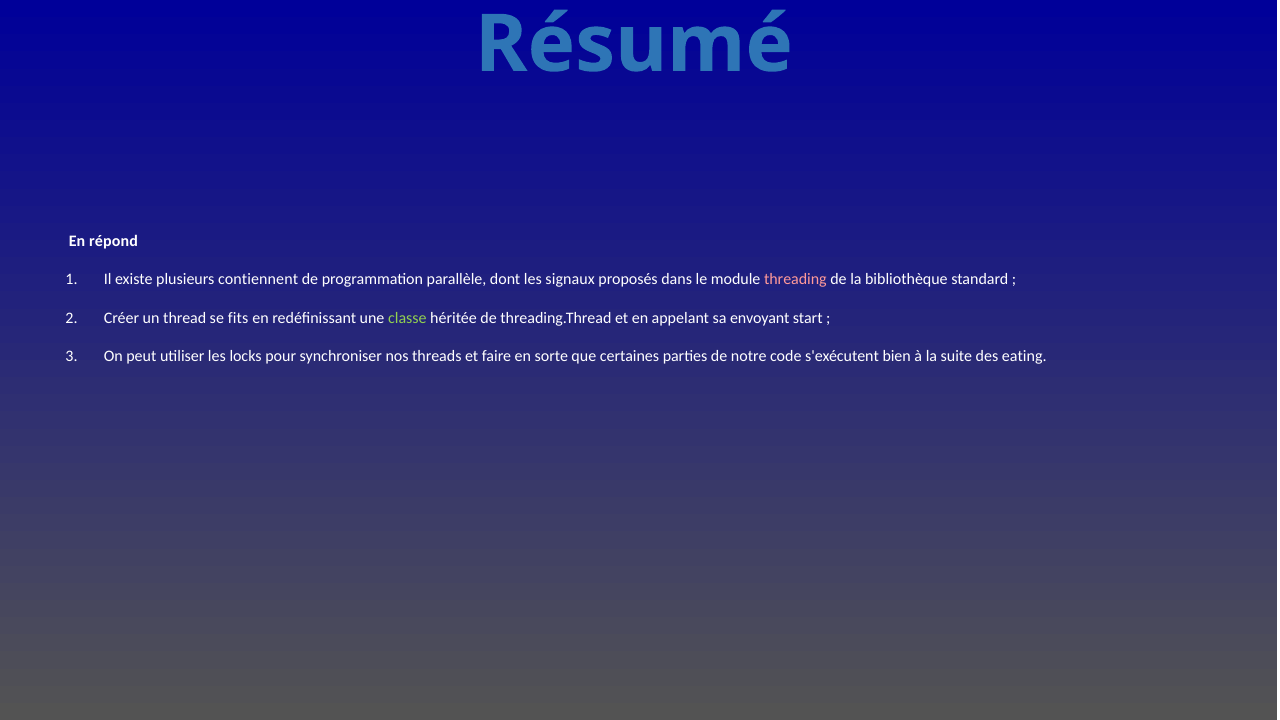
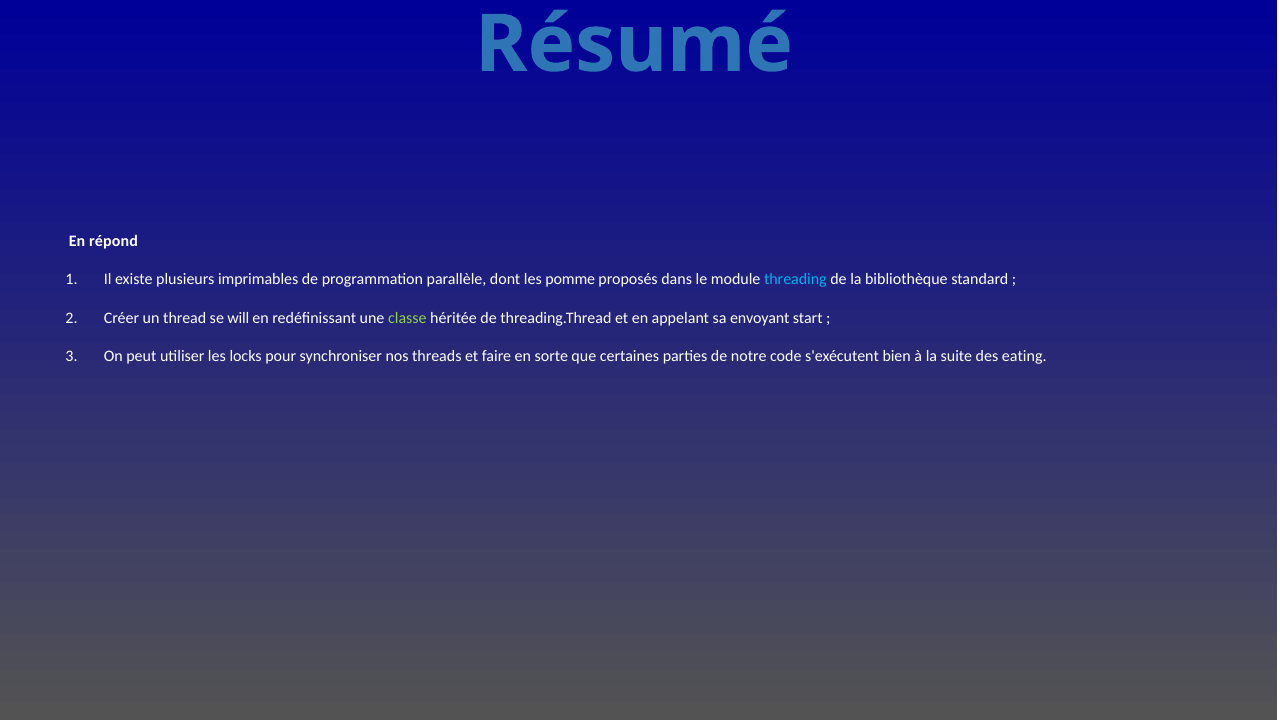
contiennent: contiennent -> imprimables
signaux: signaux -> pomme
threading colour: pink -> light blue
fits: fits -> will
